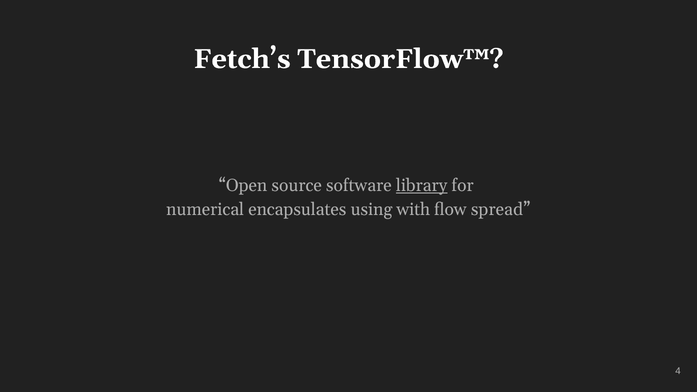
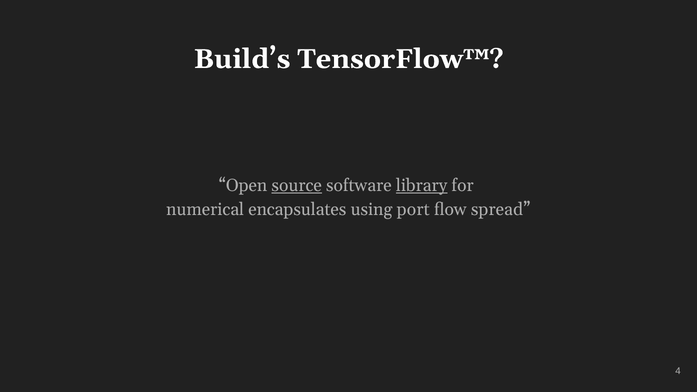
Fetch’s: Fetch’s -> Build’s
source underline: none -> present
with: with -> port
